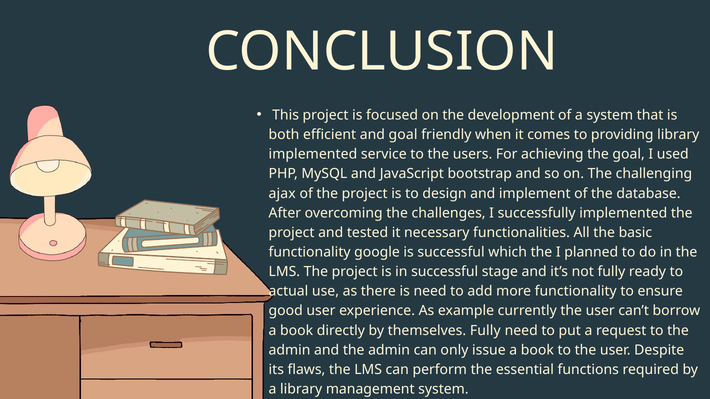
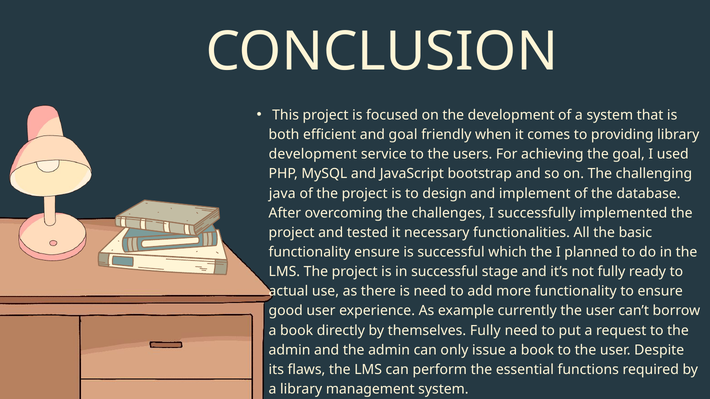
implemented at (313, 154): implemented -> development
ajax: ajax -> java
functionality google: google -> ensure
